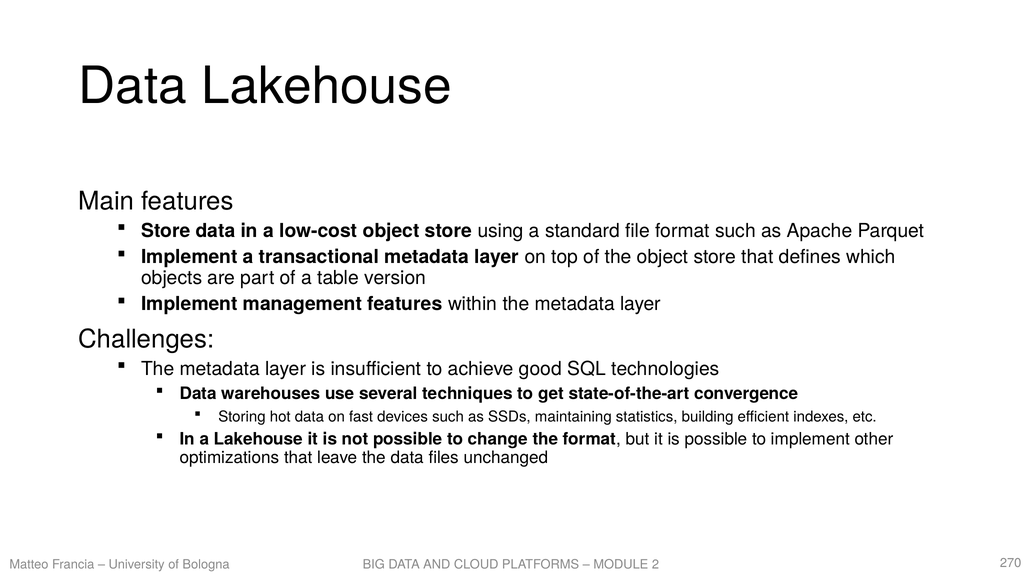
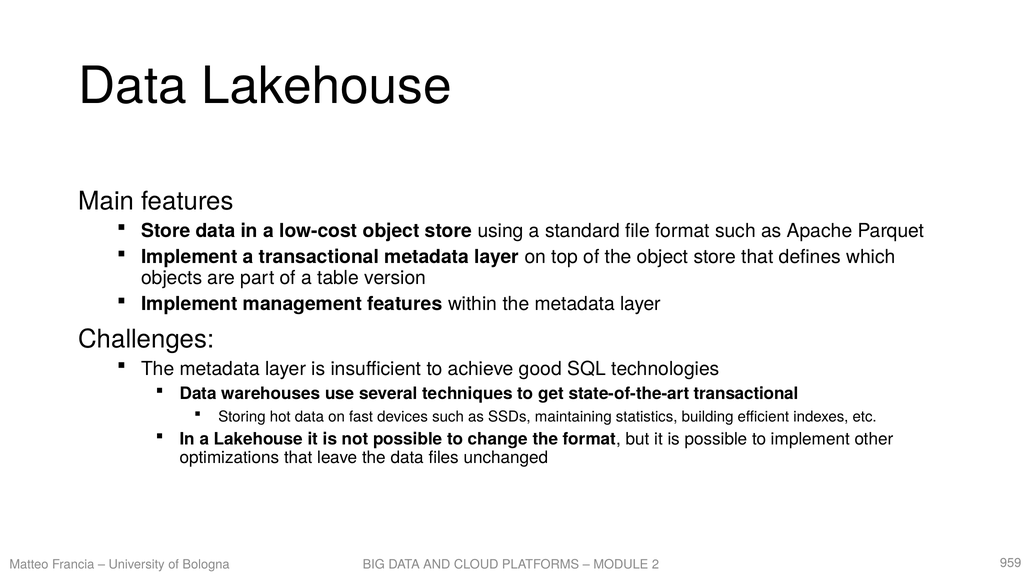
state-of-the-art convergence: convergence -> transactional
270: 270 -> 959
